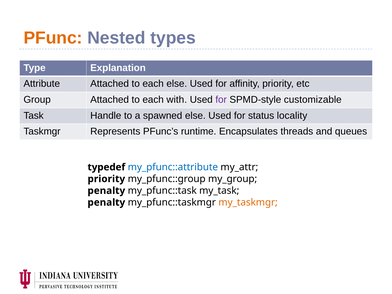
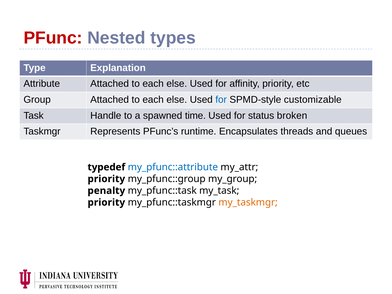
PFunc colour: orange -> red
with at (177, 100): with -> else
for at (221, 100) colour: purple -> blue
spawned else: else -> time
locality: locality -> broken
penalty at (106, 202): penalty -> priority
